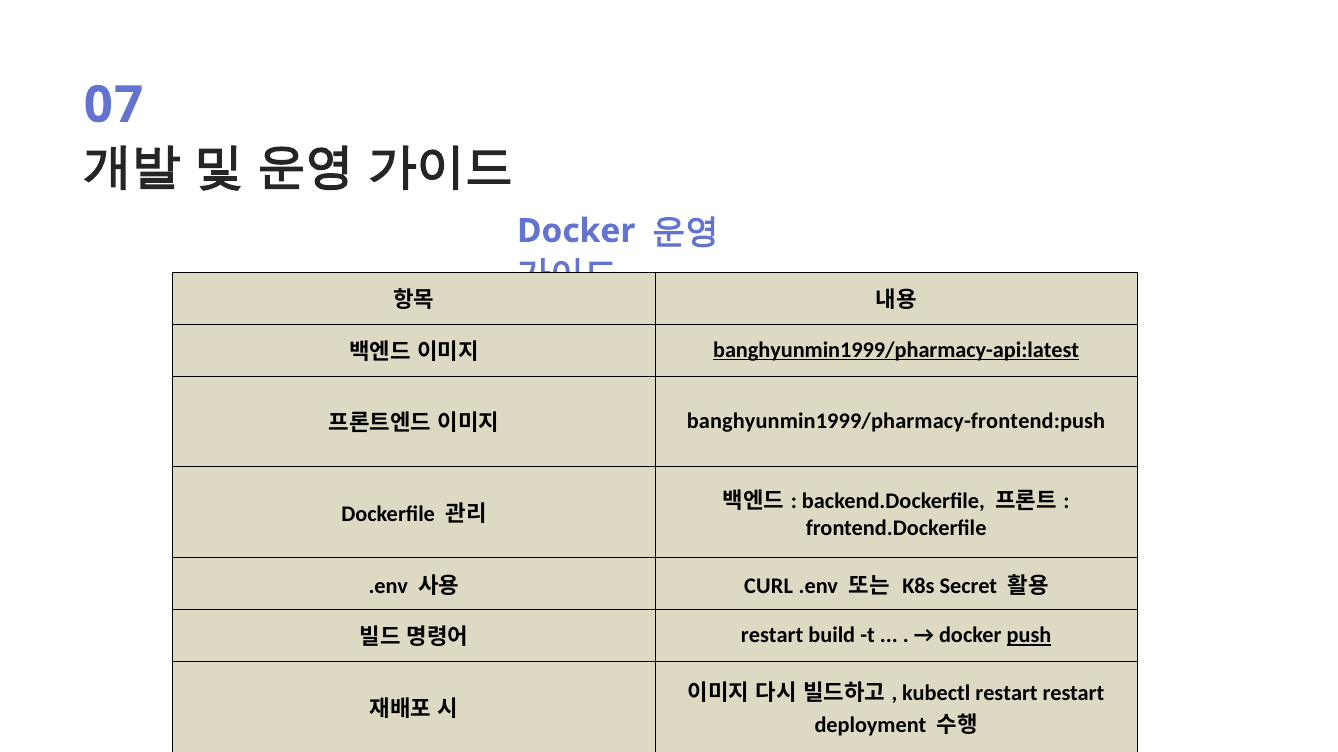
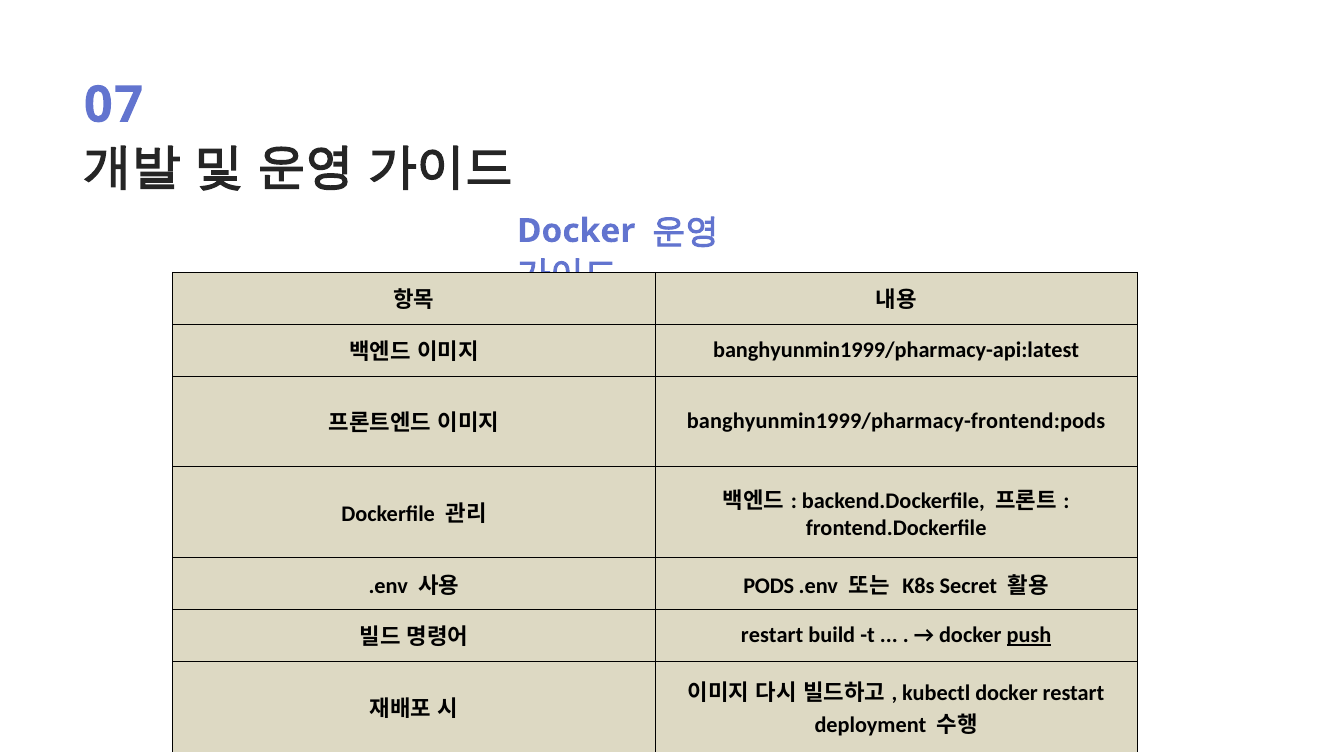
banghyunmin1999/pharmacy-api:latest underline: present -> none
banghyunmin1999/pharmacy-frontend:push: banghyunmin1999/pharmacy-frontend:push -> banghyunmin1999/pharmacy-frontend:pods
CURL: CURL -> PODS
kubectl restart: restart -> docker
